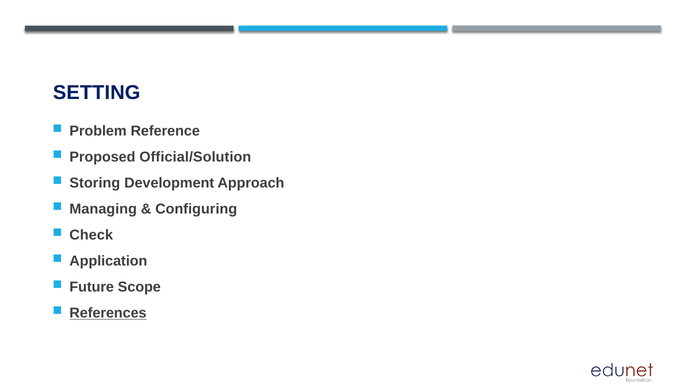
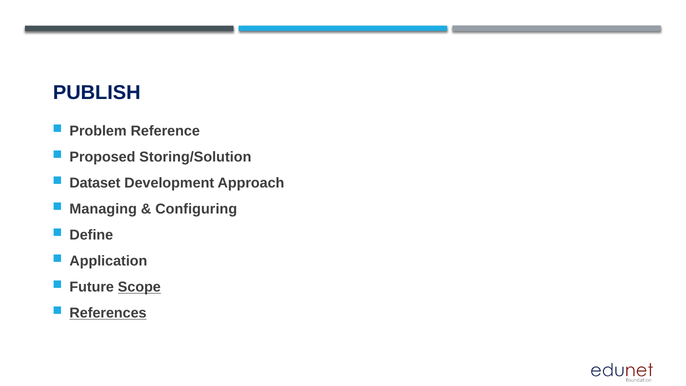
SETTING: SETTING -> PUBLISH
Official/Solution: Official/Solution -> Storing/Solution
Storing: Storing -> Dataset
Check: Check -> Define
Scope underline: none -> present
